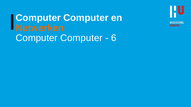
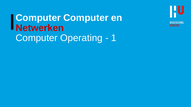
Netwerken colour: orange -> red
Computer at (81, 38): Computer -> Operating
6: 6 -> 1
